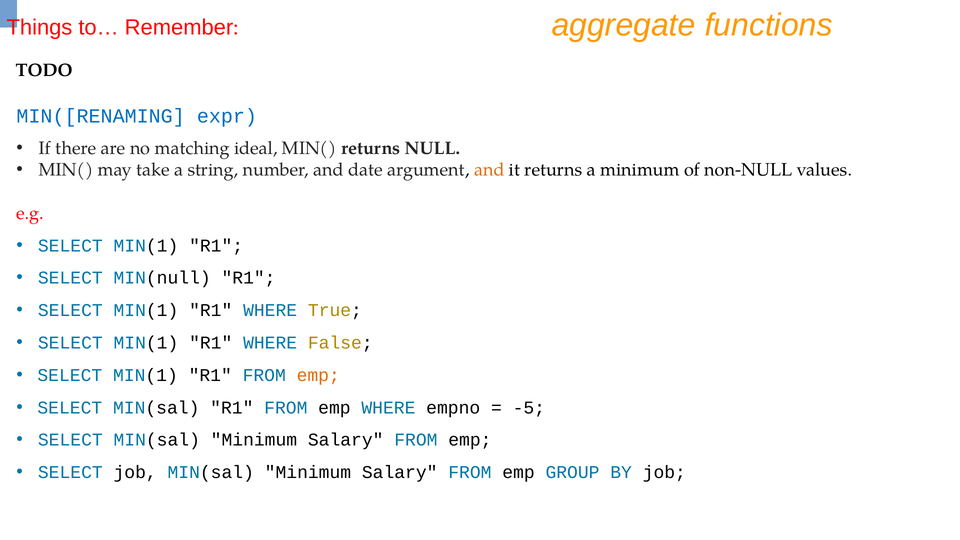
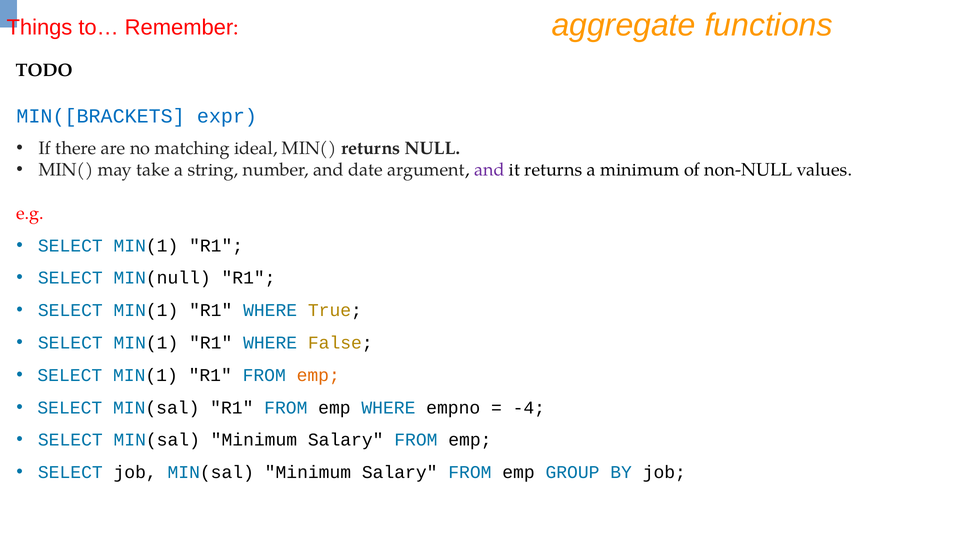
MIN([RENAMING: MIN([RENAMING -> MIN([BRACKETS
and at (489, 170) colour: orange -> purple
-5: -5 -> -4
